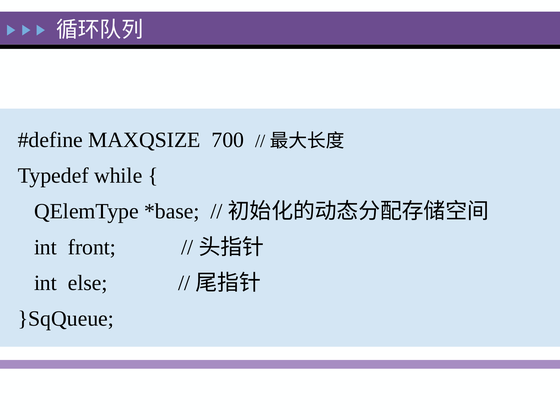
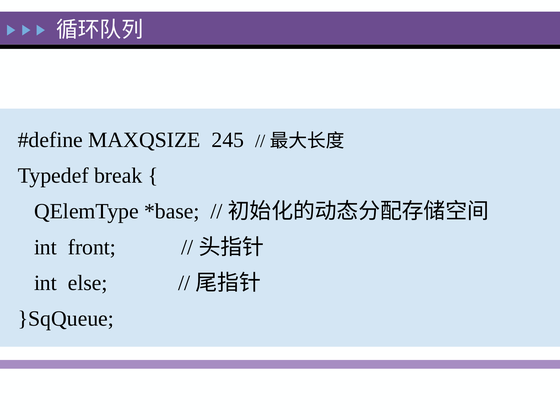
700: 700 -> 245
while: while -> break
